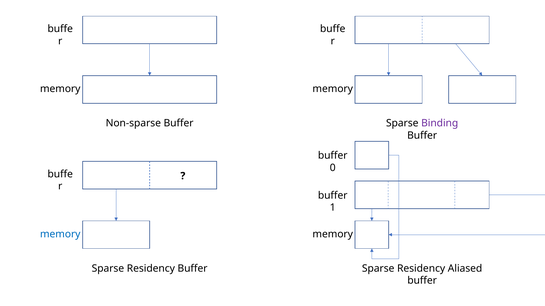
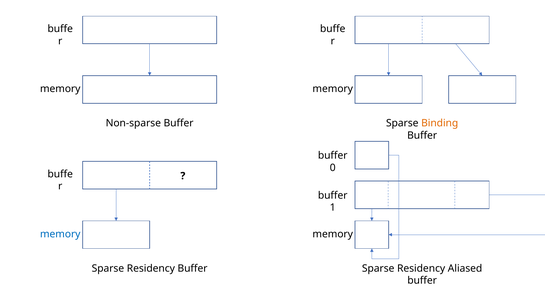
Binding colour: purple -> orange
